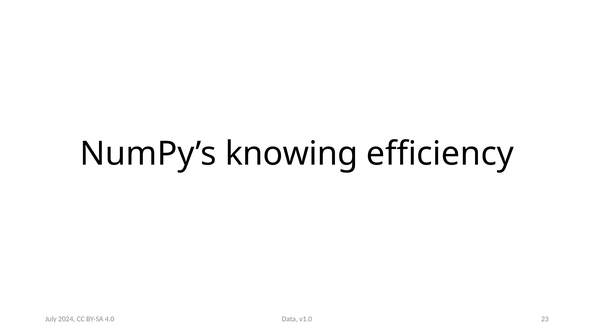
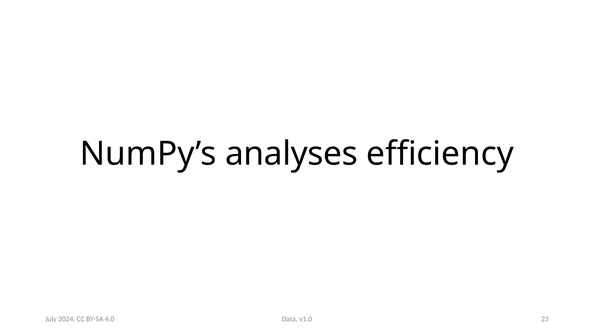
knowing: knowing -> analyses
